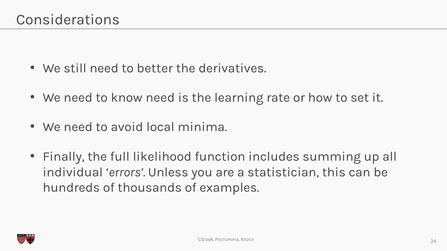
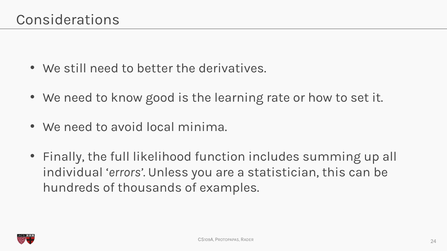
know need: need -> good
